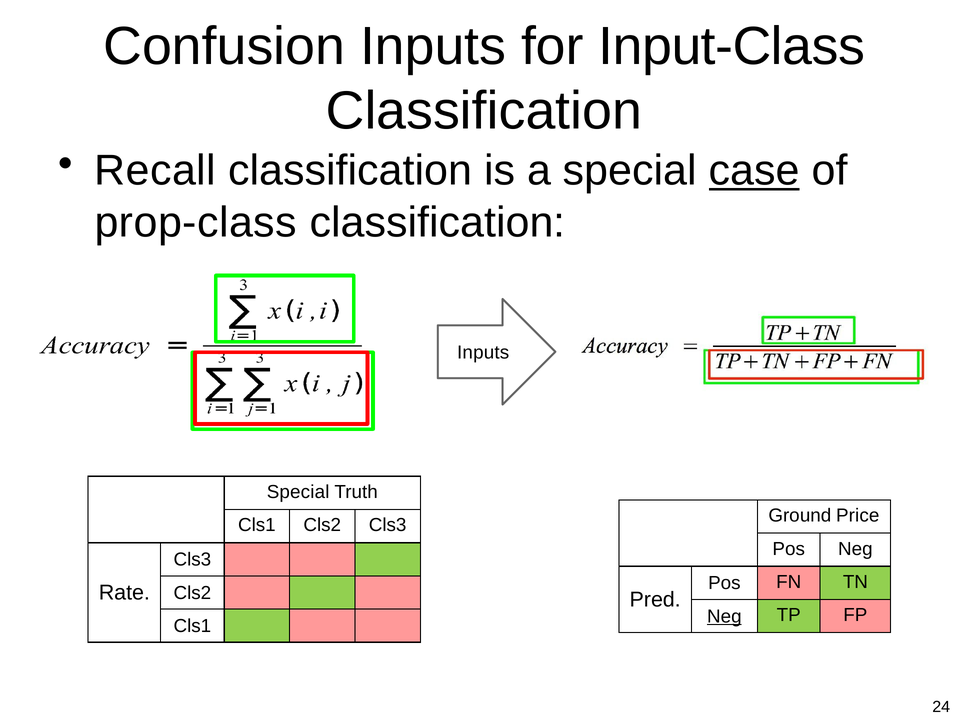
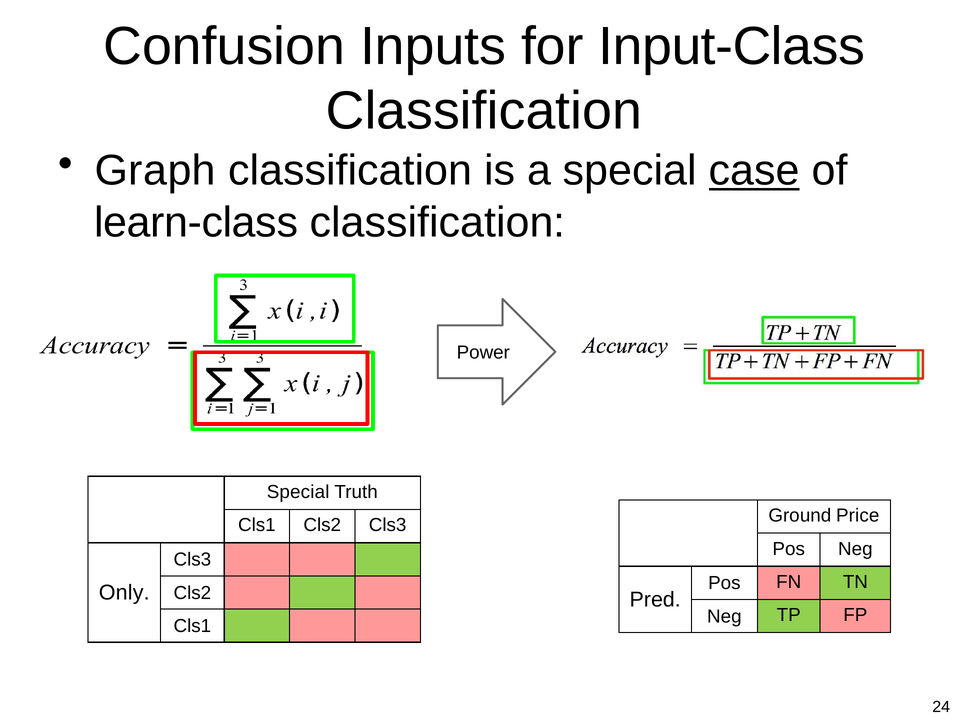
Recall: Recall -> Graph
prop-class: prop-class -> learn-class
Inputs at (483, 352): Inputs -> Power
Rate: Rate -> Only
Neg at (724, 616) underline: present -> none
